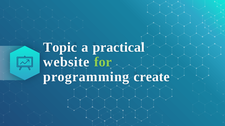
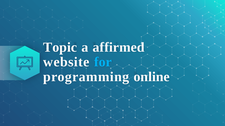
practical: practical -> affirmed
for colour: light green -> light blue
create: create -> online
